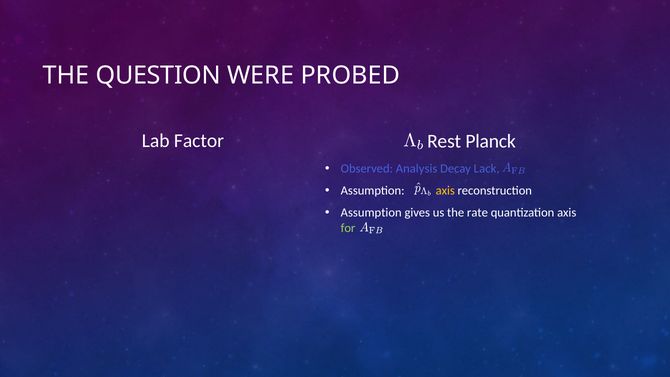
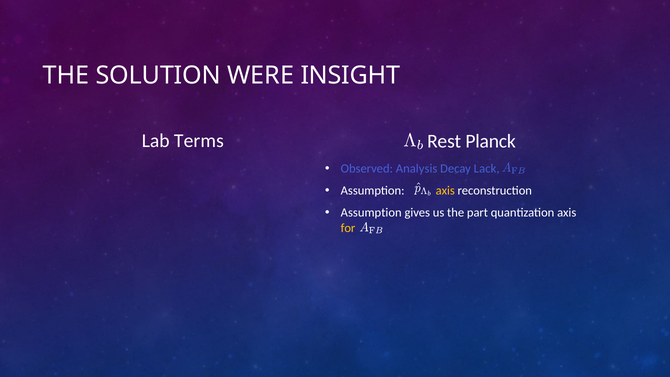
QUESTION: QUESTION -> SOLUTION
PROBED: PROBED -> INSIGHT
Factor: Factor -> Terms
rate: rate -> part
for colour: light green -> yellow
